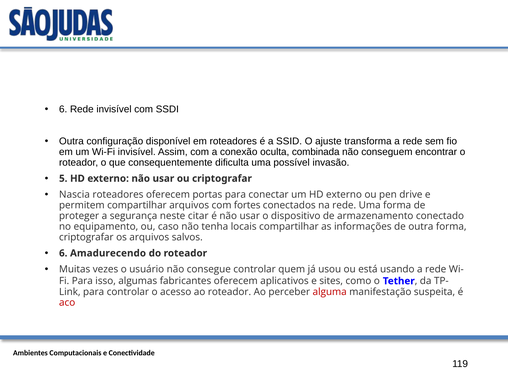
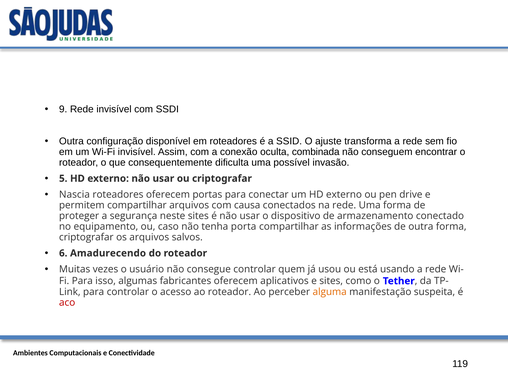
6 at (63, 109): 6 -> 9
fortes: fortes -> causa
neste citar: citar -> sites
locais: locais -> porta
alguma colour: red -> orange
